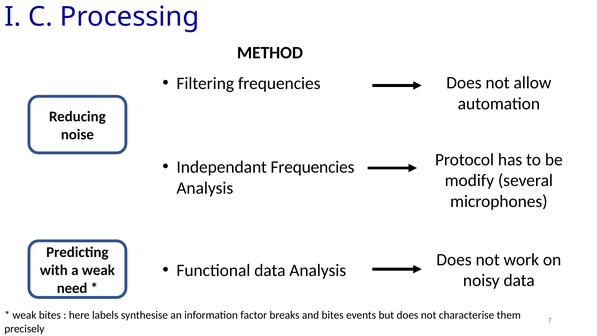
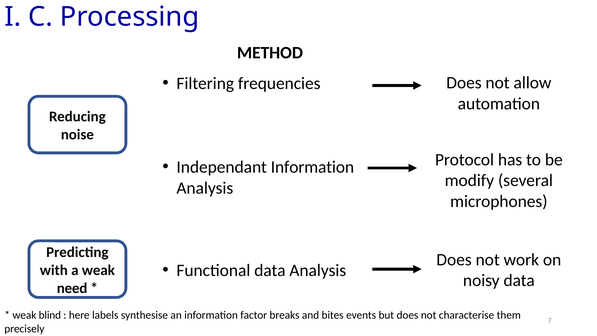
Independant Frequencies: Frequencies -> Information
weak bites: bites -> blind
